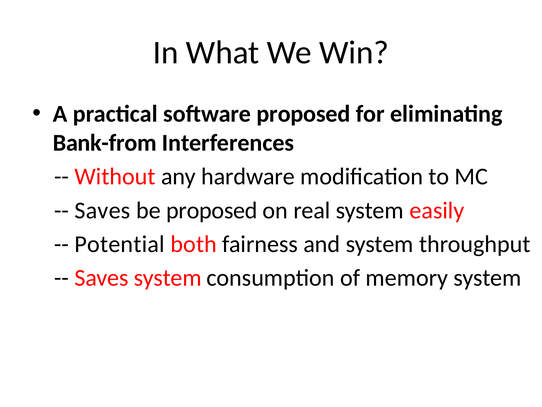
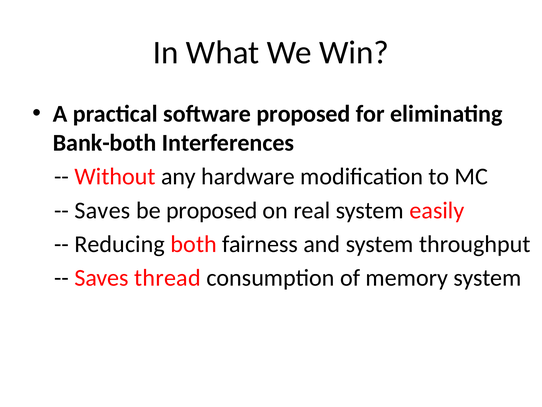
Bank-from: Bank-from -> Bank-both
Potential: Potential -> Reducing
Saves system: system -> thread
